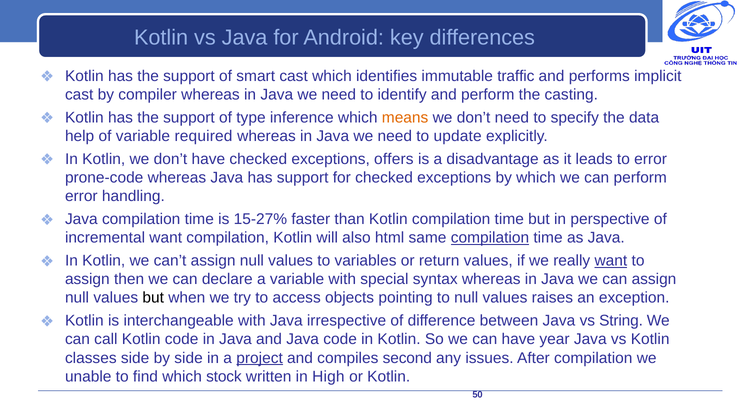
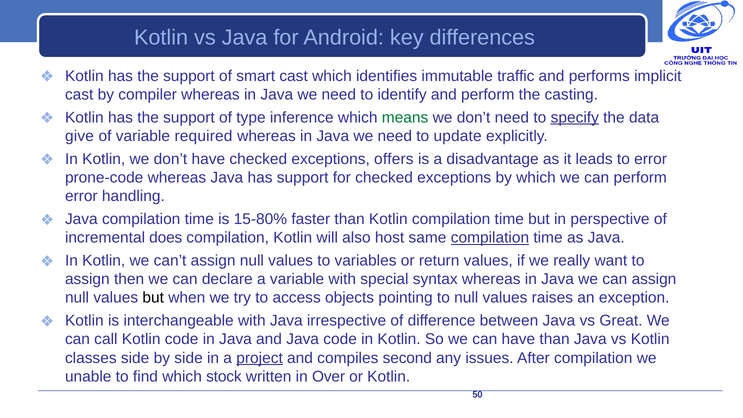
means colour: orange -> green
specify underline: none -> present
help: help -> give
15-27%: 15-27% -> 15-80%
incremental want: want -> does
html: html -> host
want at (611, 261) underline: present -> none
String: String -> Great
have year: year -> than
High: High -> Over
